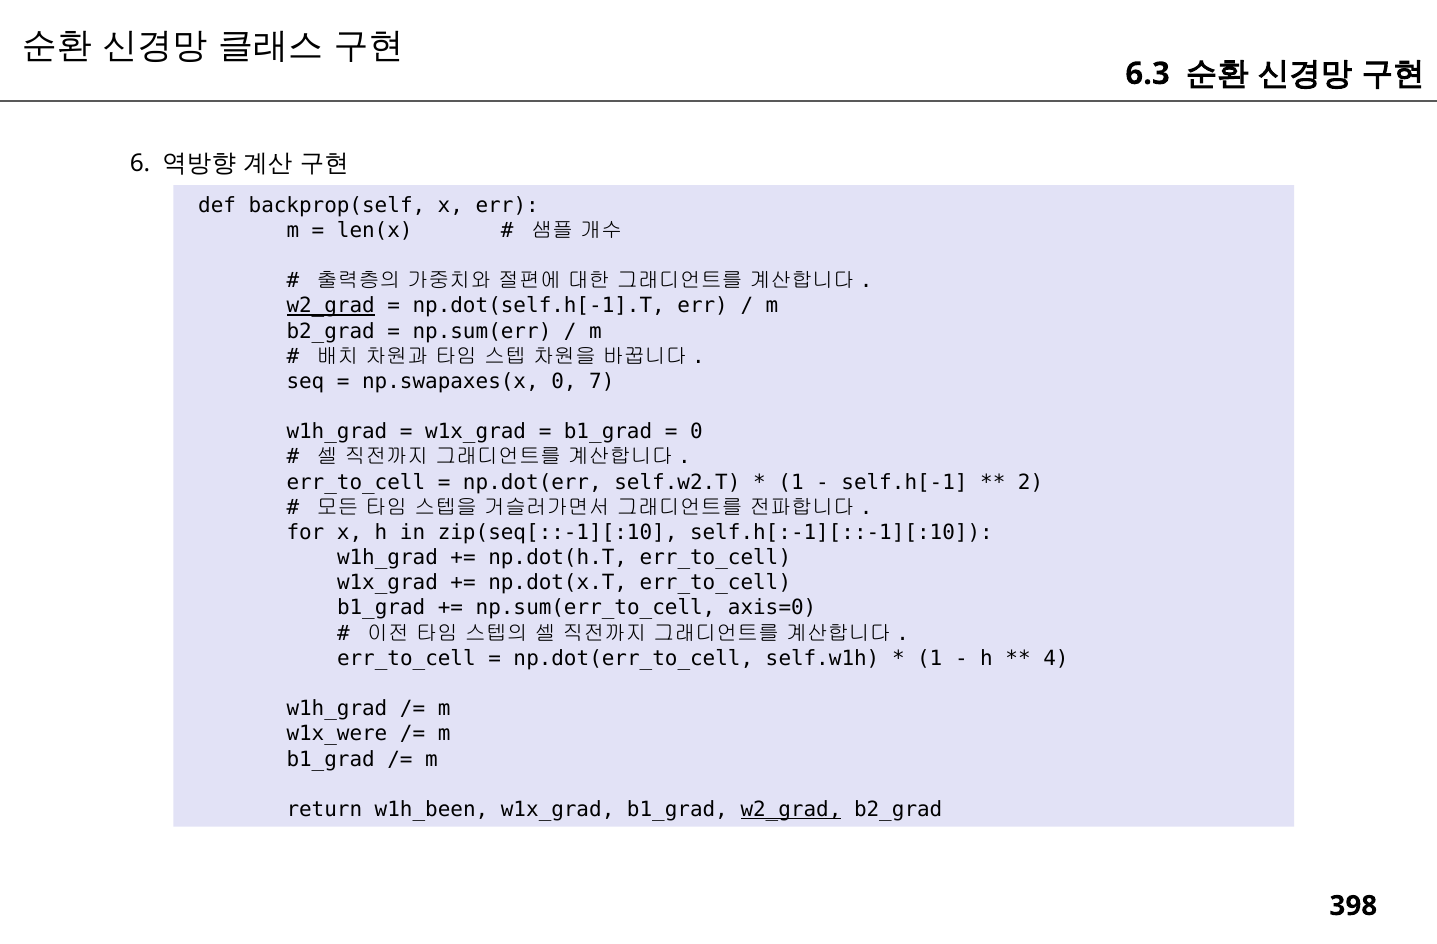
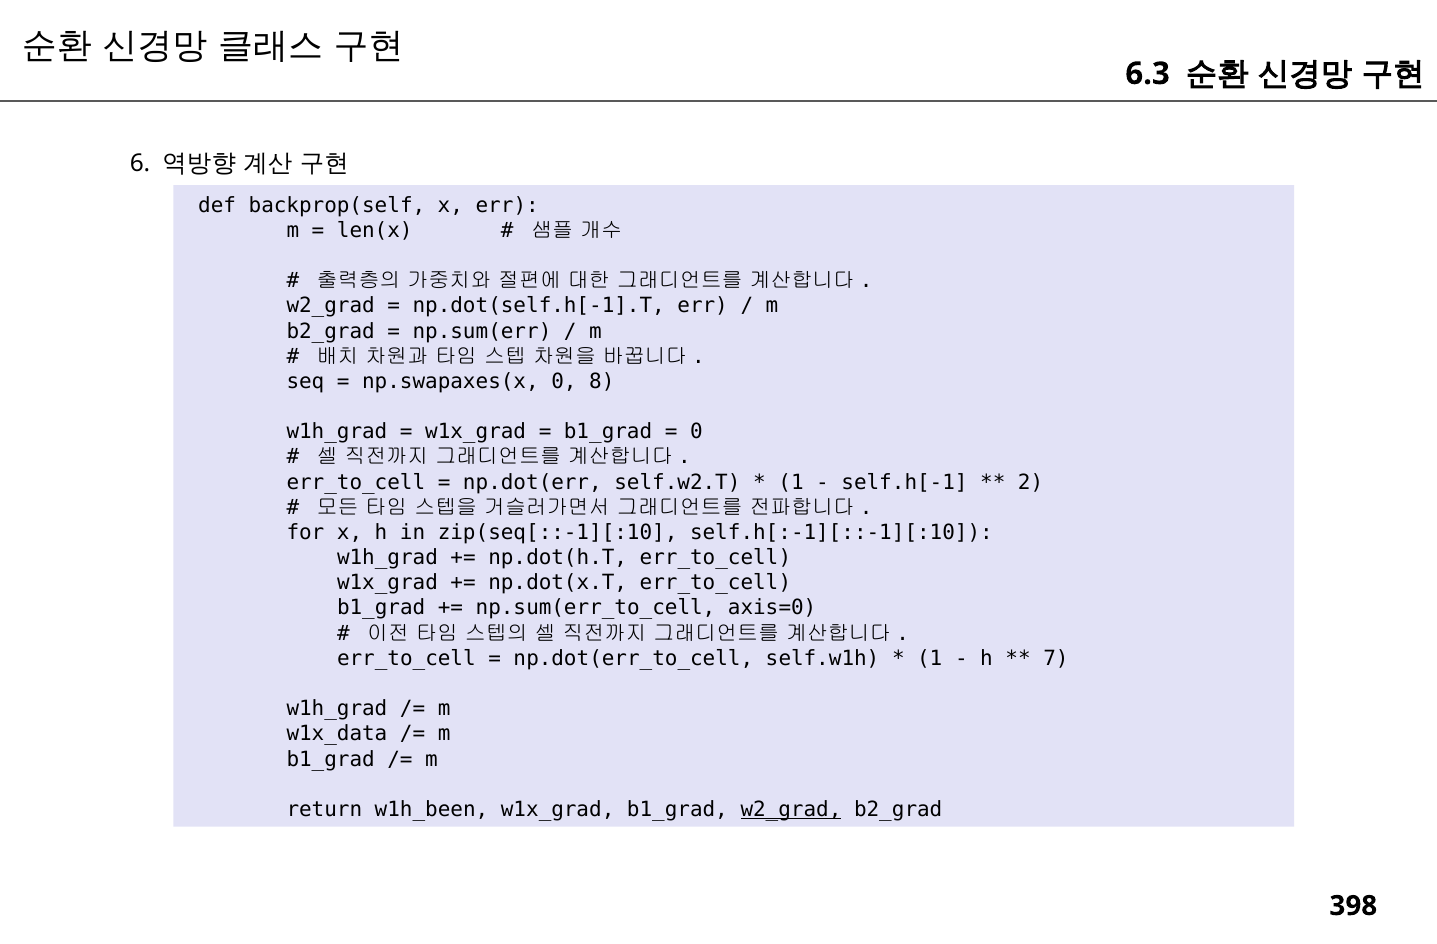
w2_grad at (331, 306) underline: present -> none
7: 7 -> 8
4: 4 -> 7
w1x_were: w1x_were -> w1x_data
